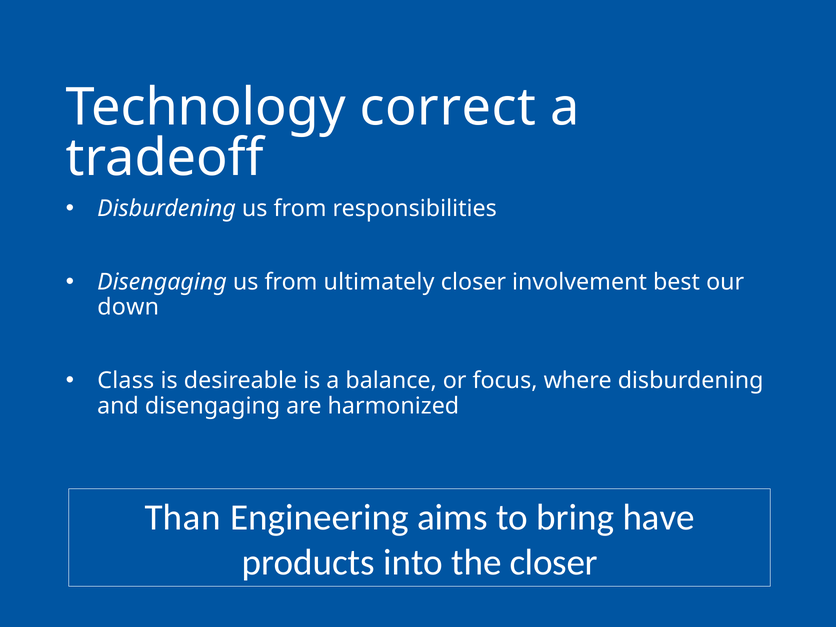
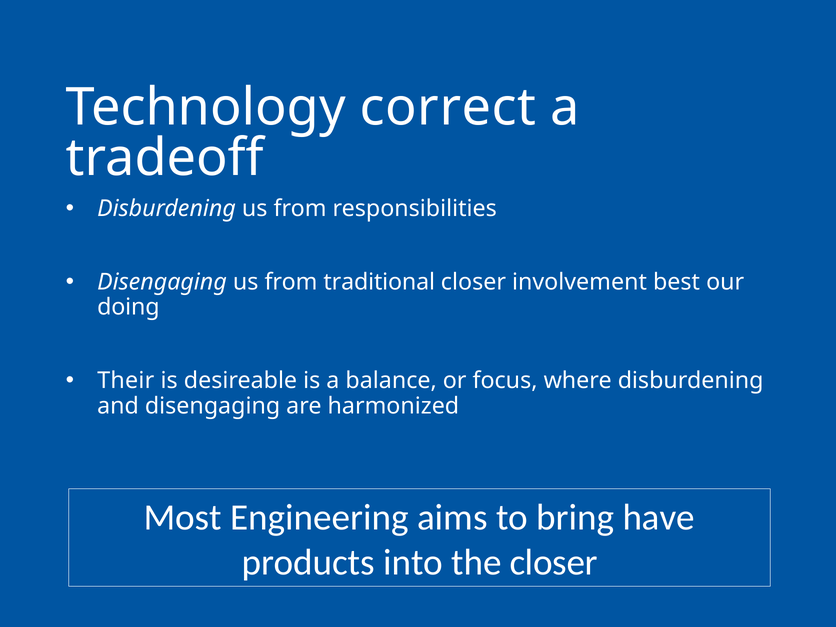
ultimately: ultimately -> traditional
down: down -> doing
Class: Class -> Their
Than: Than -> Most
